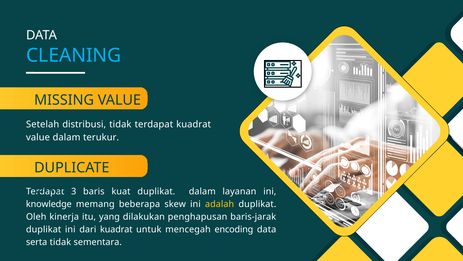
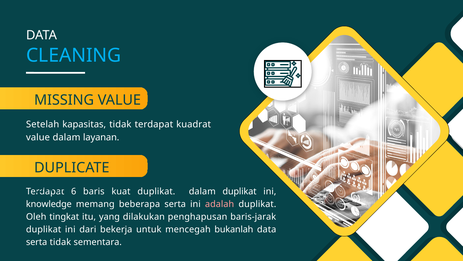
distribusi: distribusi -> kapasitas
terukur: terukur -> layanan
3: 3 -> 6
dalam layanan: layanan -> duplikat
beberapa skew: skew -> serta
adalah colour: yellow -> pink
kinerja: kinerja -> tingkat
dari kuadrat: kuadrat -> bekerja
encoding: encoding -> bukanlah
